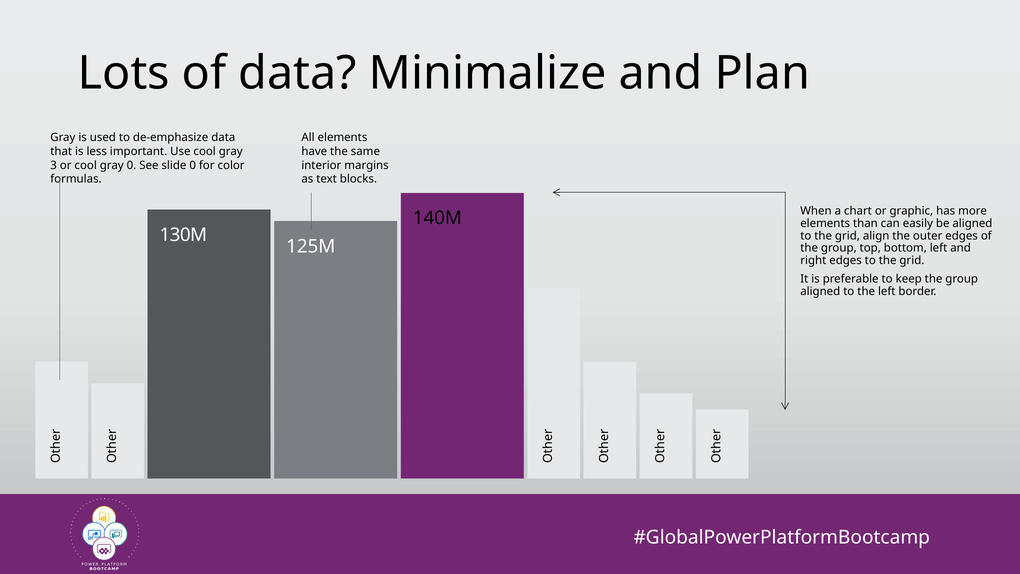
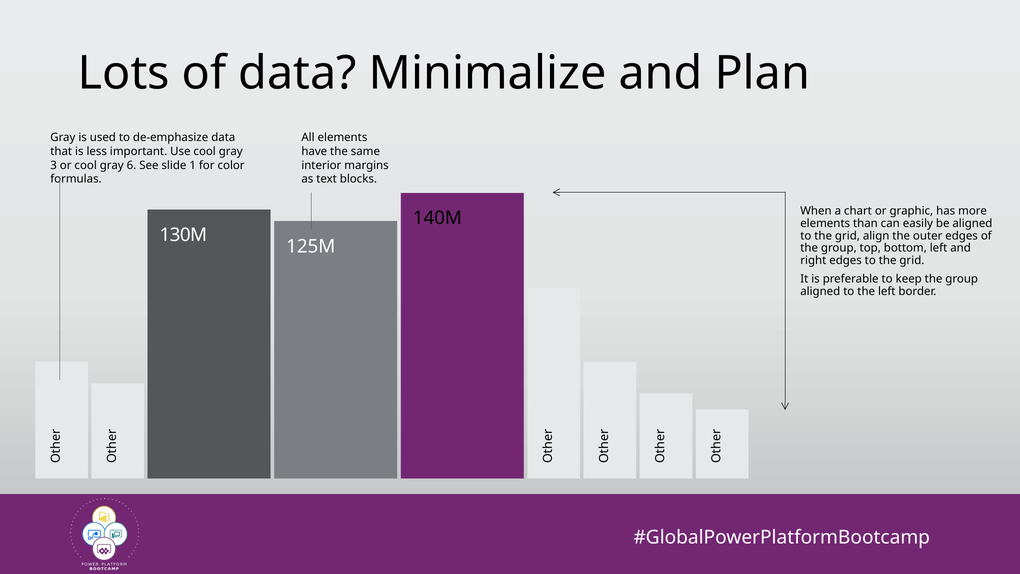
gray 0: 0 -> 6
slide 0: 0 -> 1
